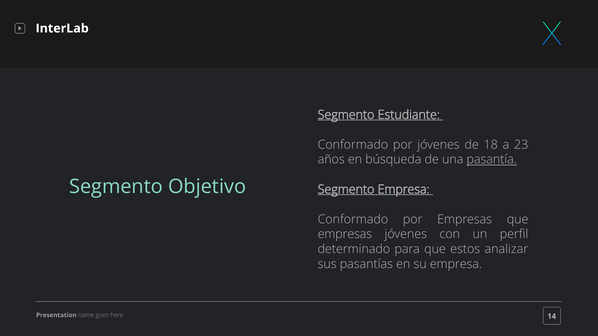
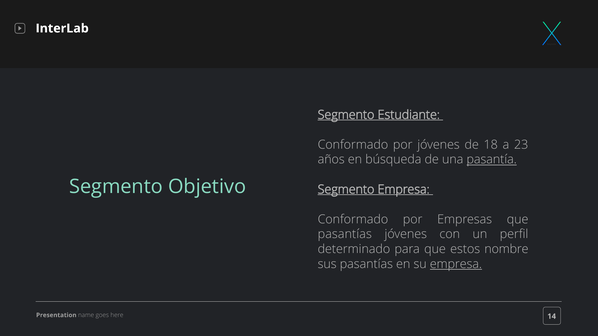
empresas at (345, 234): empresas -> pasantías
analizar: analizar -> nombre
empresa at (456, 264) underline: none -> present
